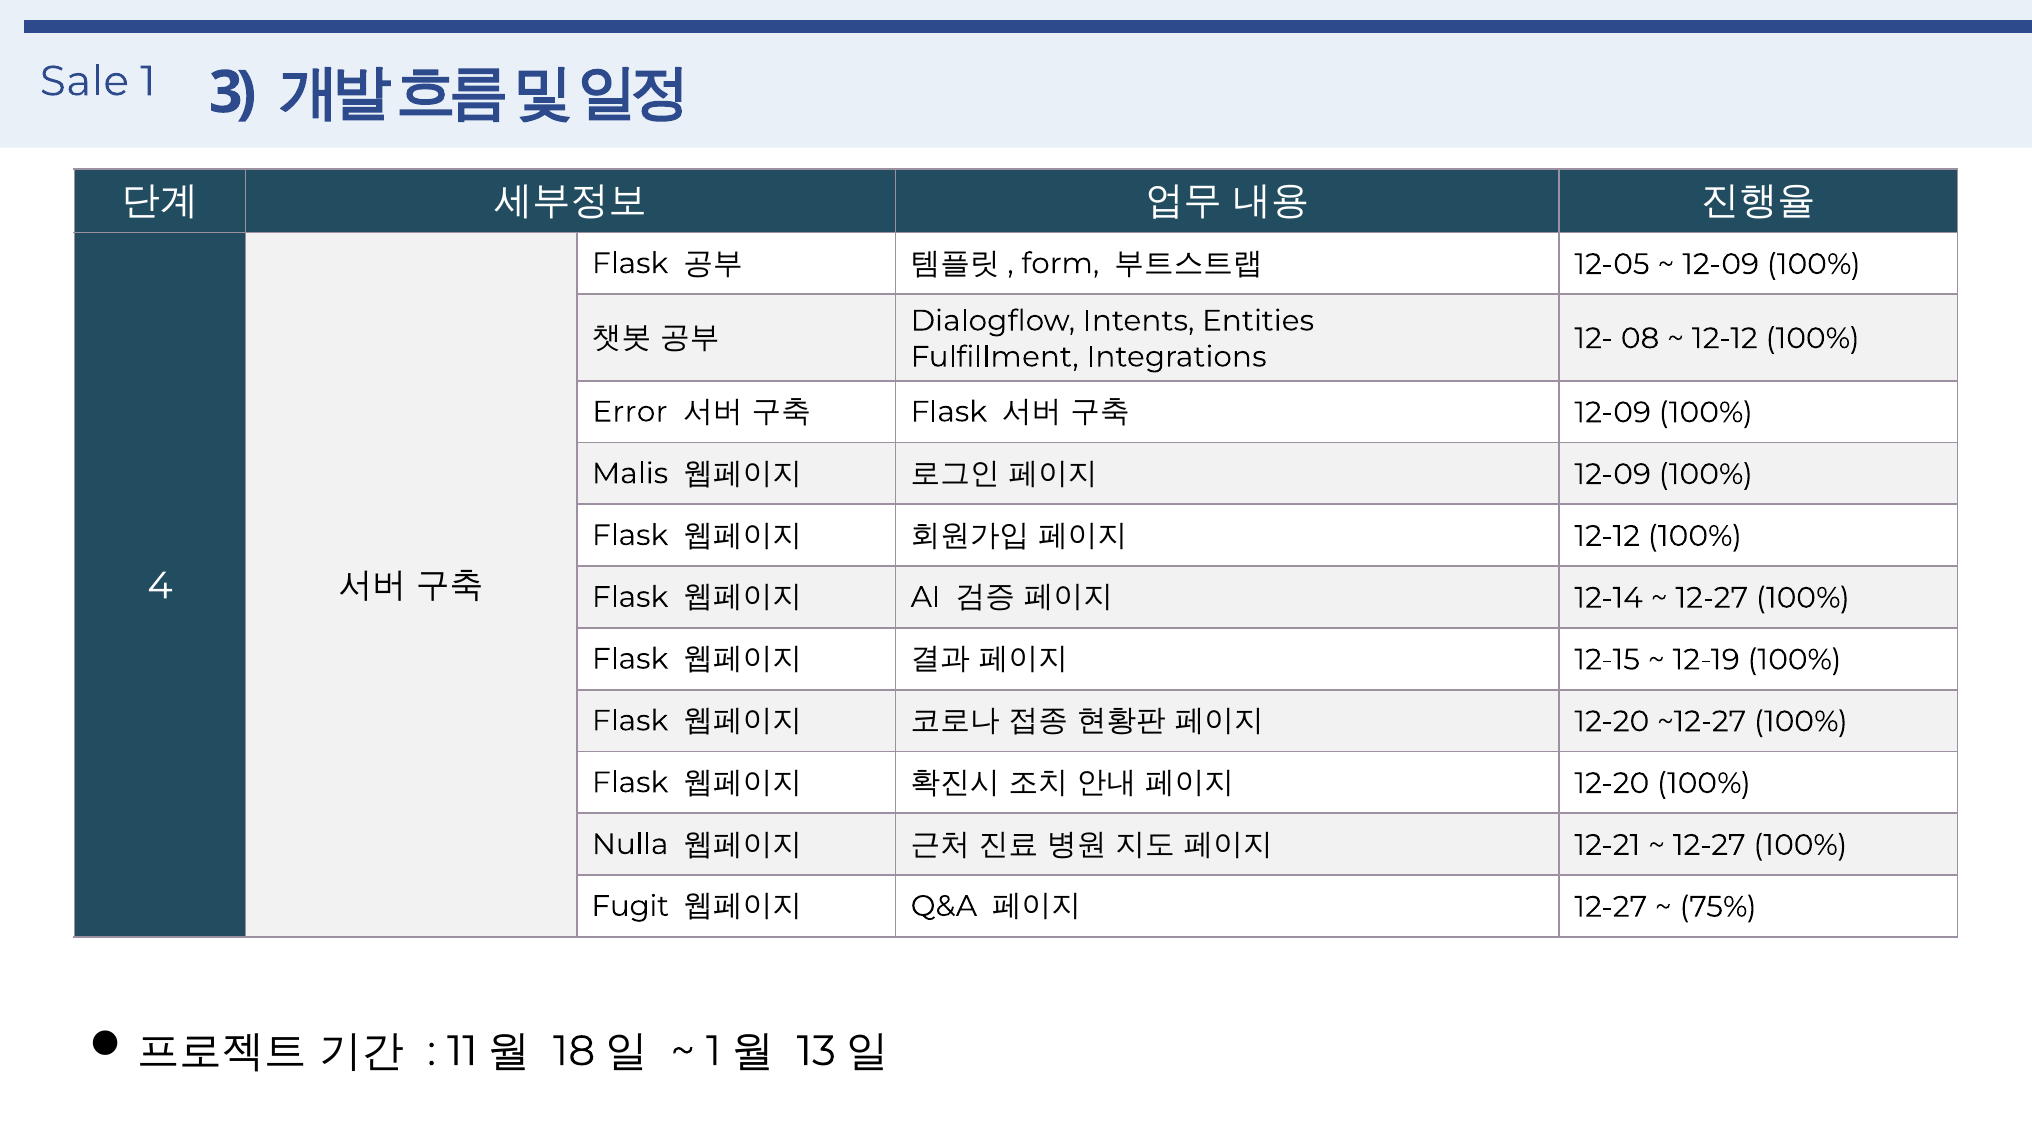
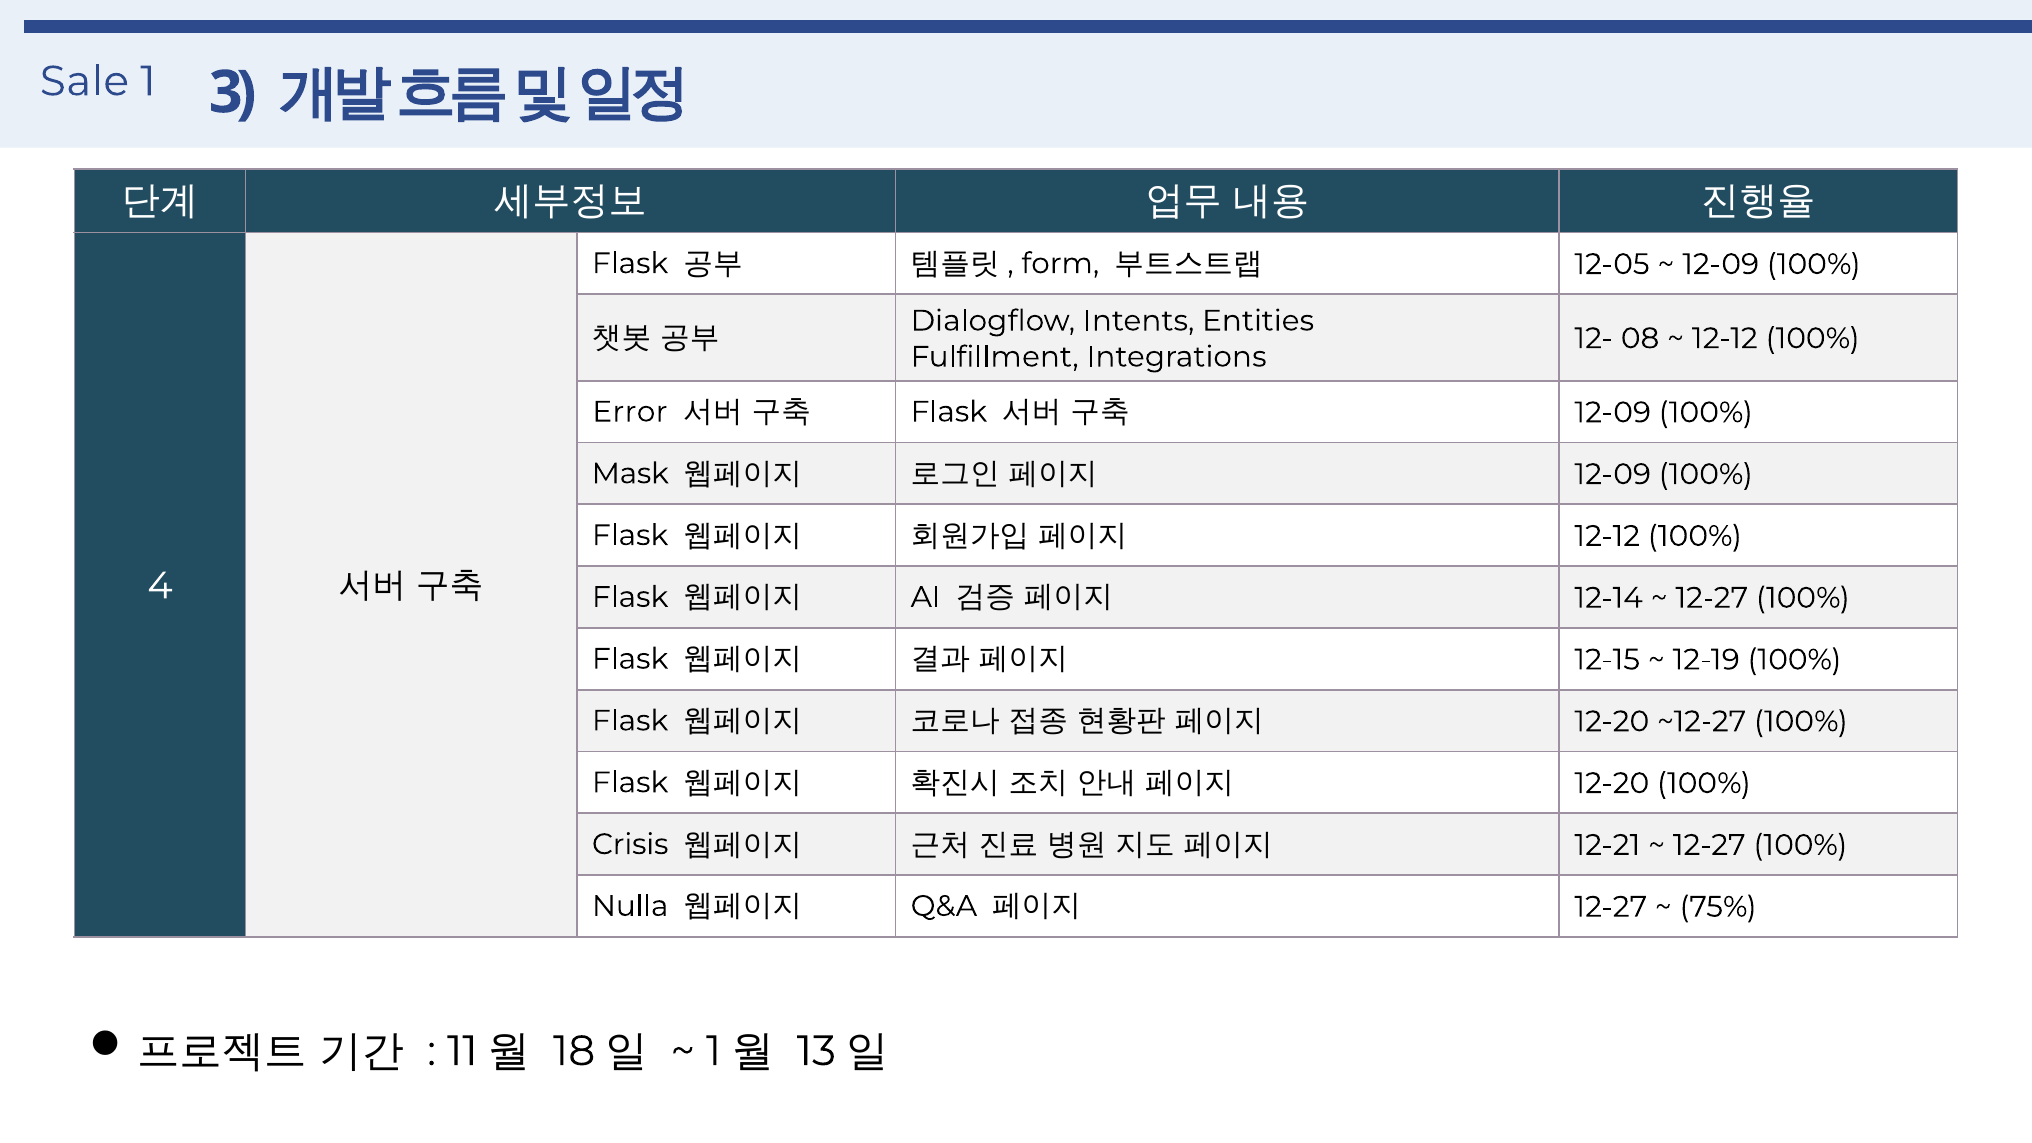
Malis: Malis -> Mask
Nulla: Nulla -> Crisis
Fugit: Fugit -> Nulla
